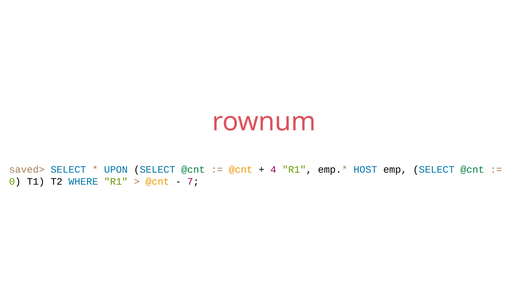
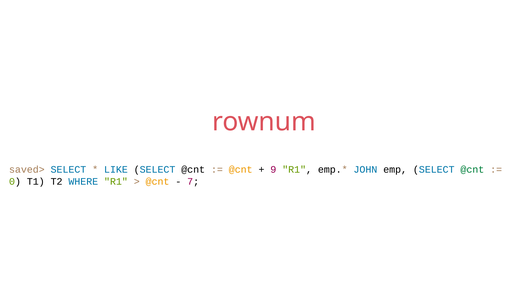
UPON: UPON -> LIKE
@cnt at (193, 170) colour: green -> black
4: 4 -> 9
HOST: HOST -> JOHN
